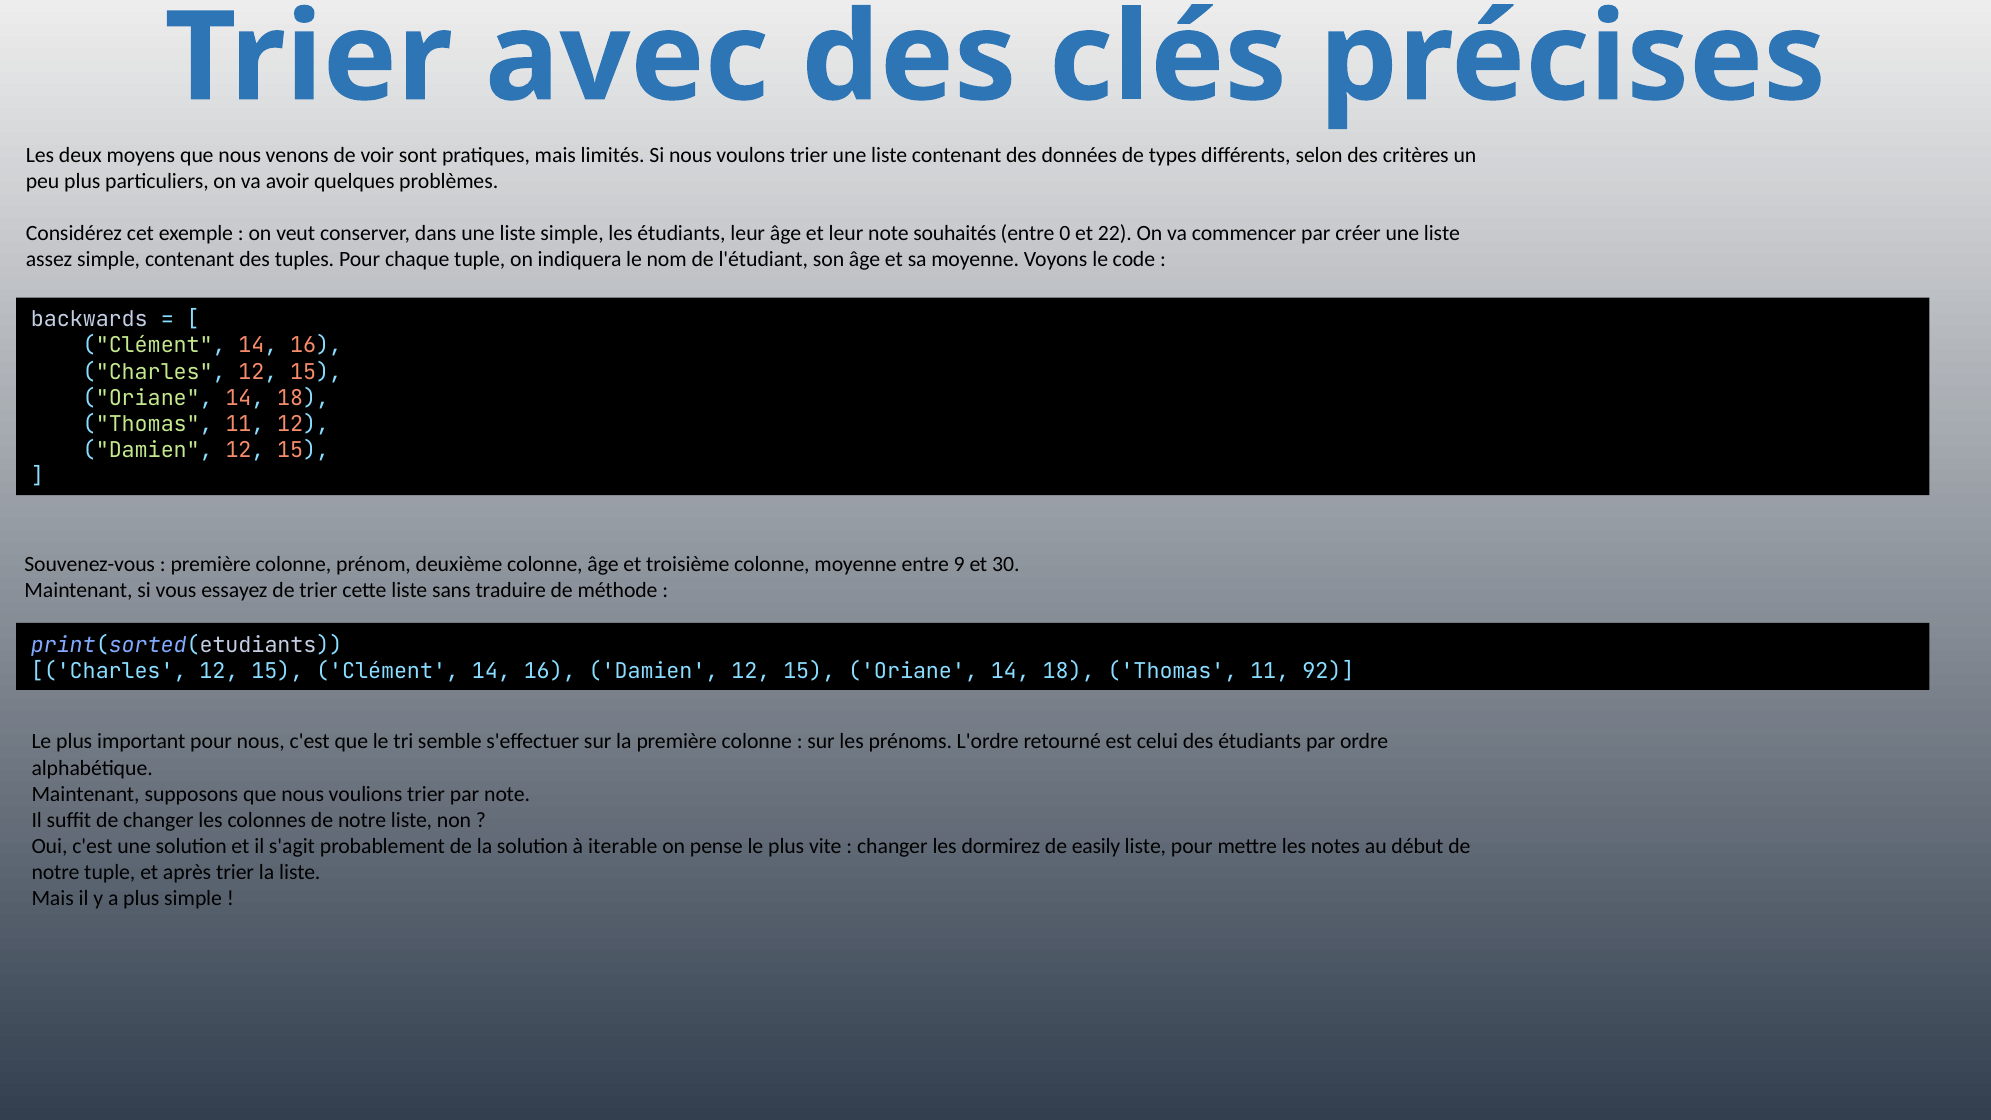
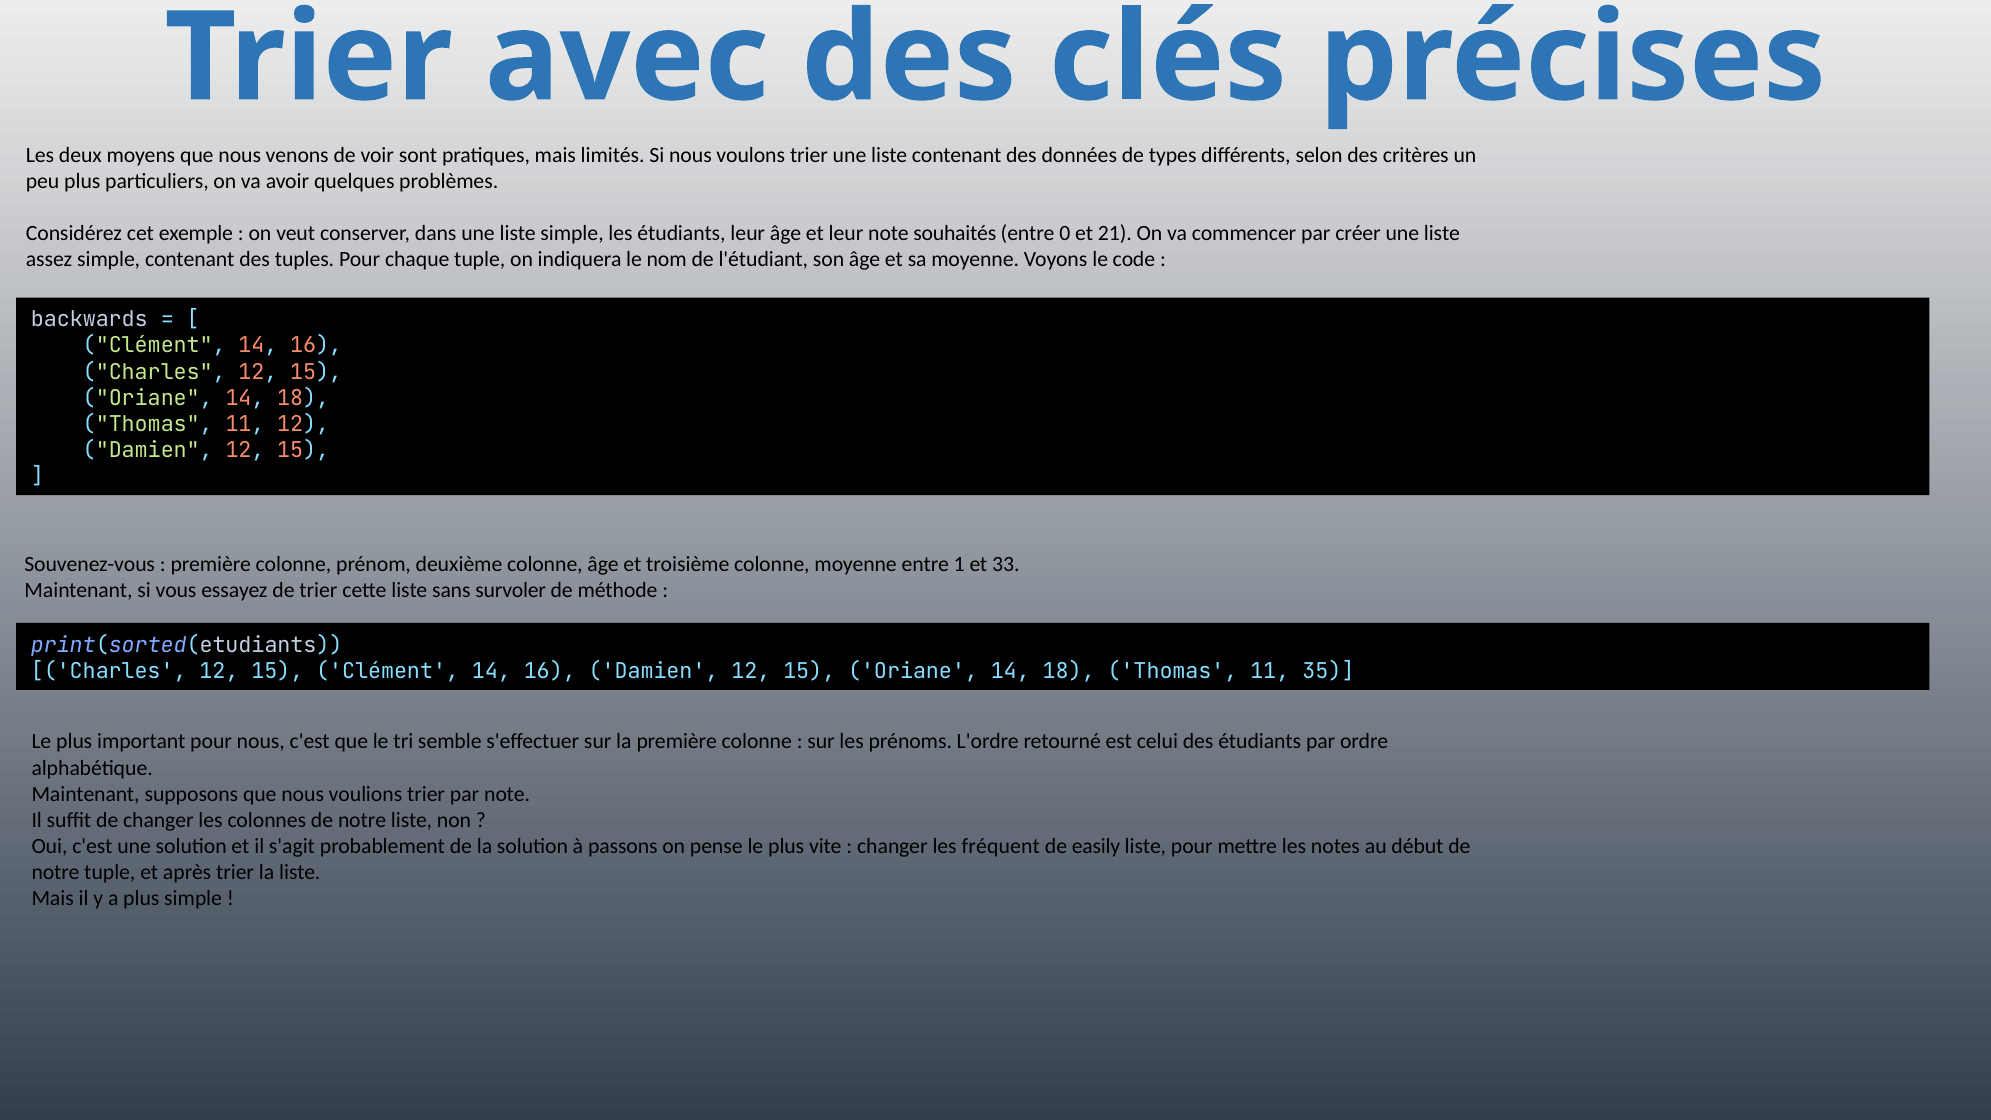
22: 22 -> 21
9: 9 -> 1
30: 30 -> 33
traduire: traduire -> survoler
92: 92 -> 35
iterable: iterable -> passons
dormirez: dormirez -> fréquent
